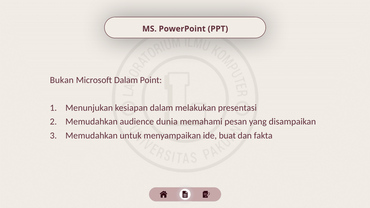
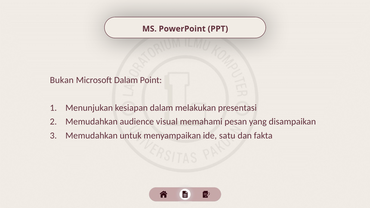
dunia: dunia -> visual
buat: buat -> satu
